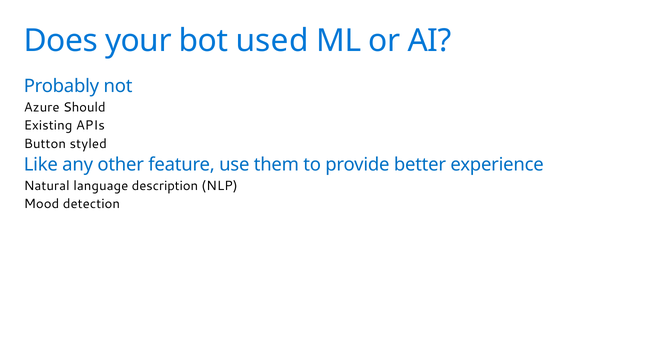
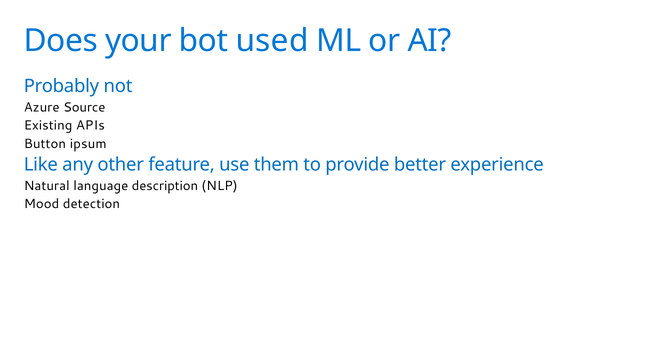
Should: Should -> Source
styled: styled -> ipsum
